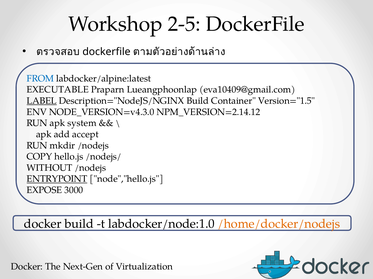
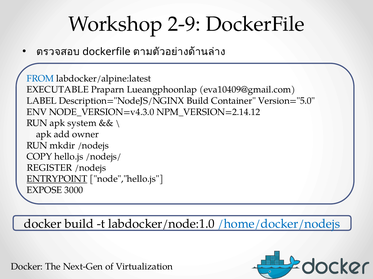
2-5: 2-5 -> 2-9
LABEL underline: present -> none
Version="1.5: Version="1.5 -> Version="5.0
accept: accept -> owner
WITHOUT: WITHOUT -> REGISTER
/home/docker/nodejs colour: orange -> blue
